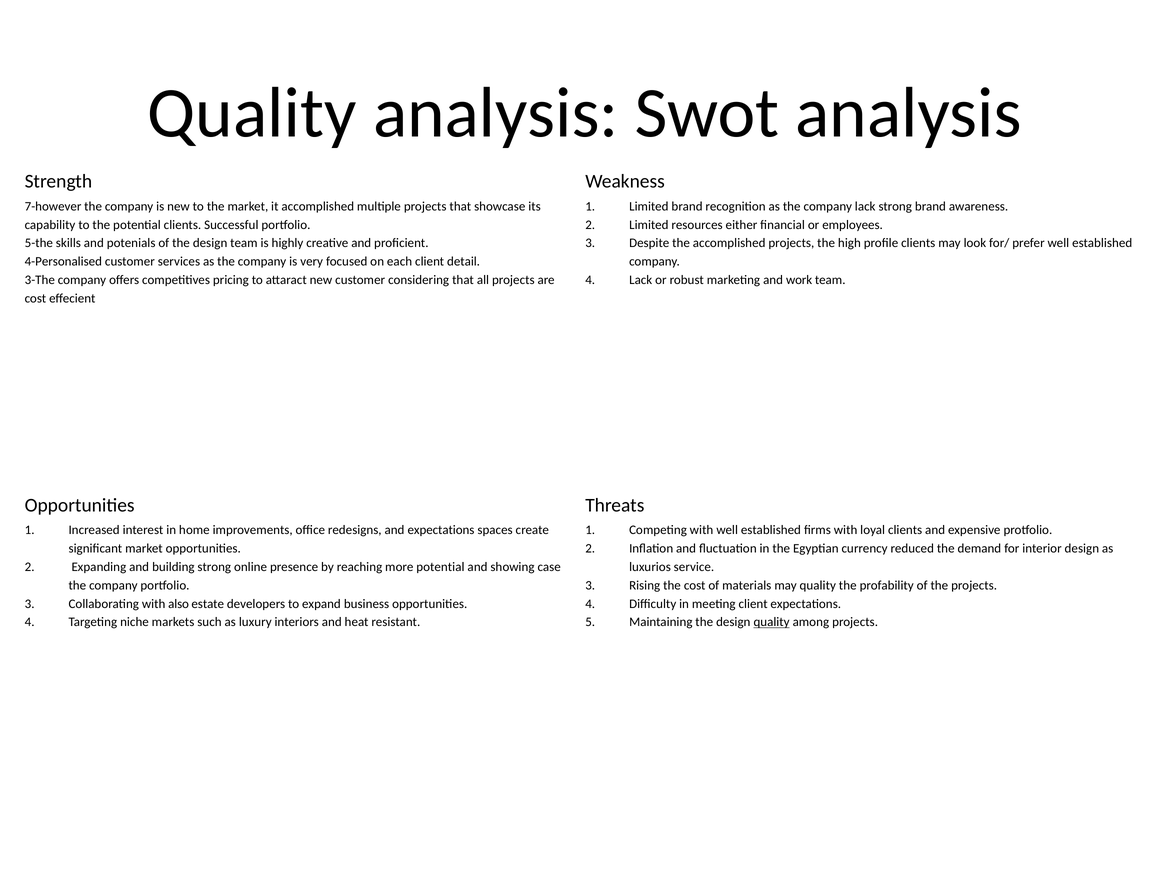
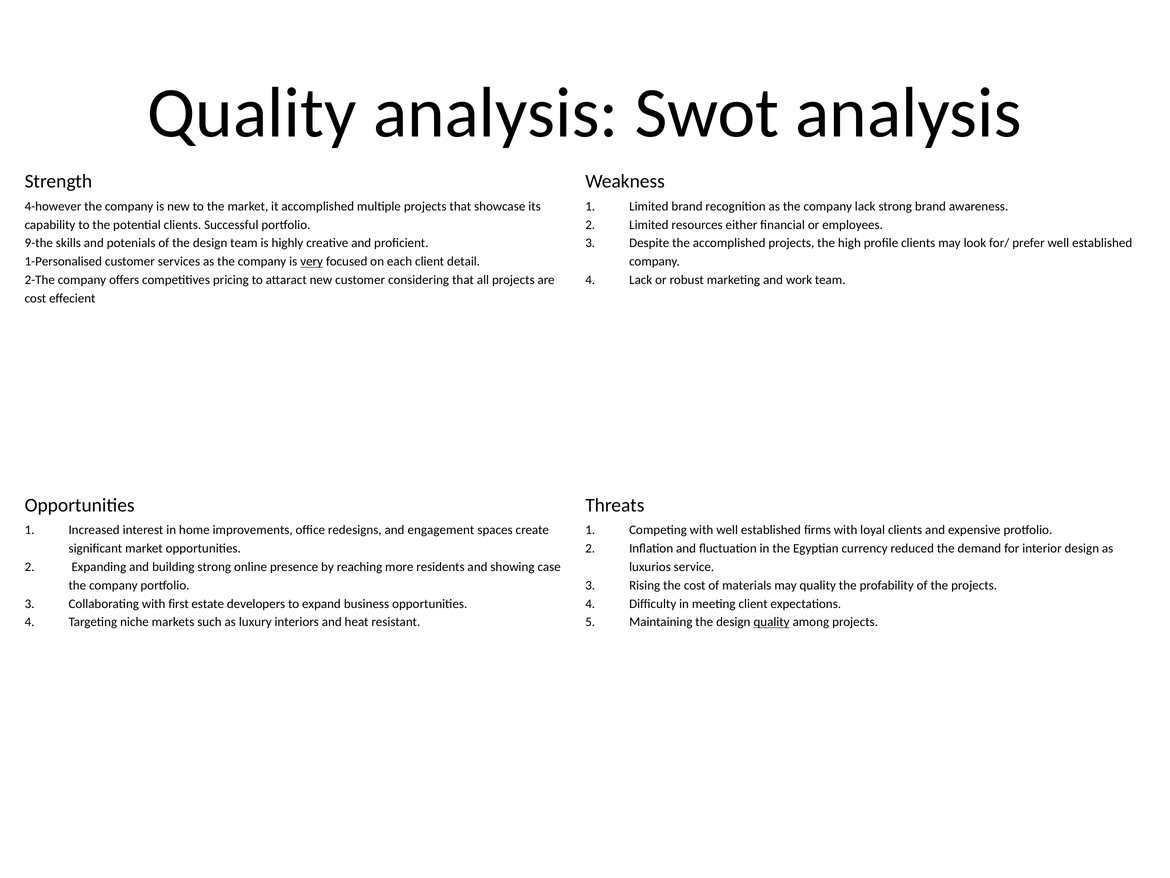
7-however: 7-however -> 4-however
5-the: 5-the -> 9-the
4-Personalised: 4-Personalised -> 1-Personalised
very underline: none -> present
3-The: 3-The -> 2-The
and expectations: expectations -> engagement
more potential: potential -> residents
also: also -> first
